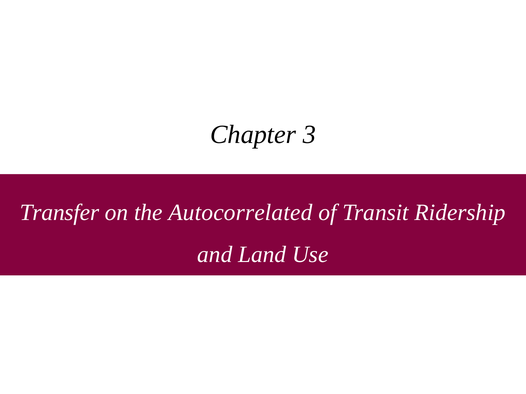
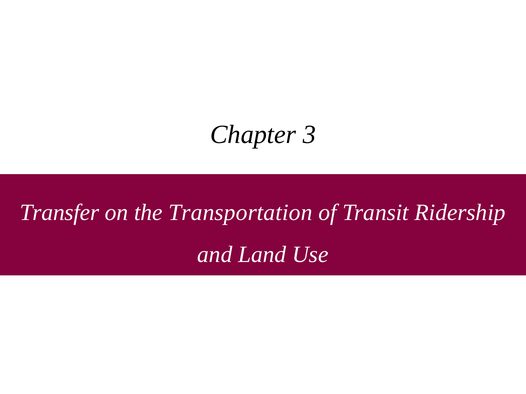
Autocorrelated: Autocorrelated -> Transportation
